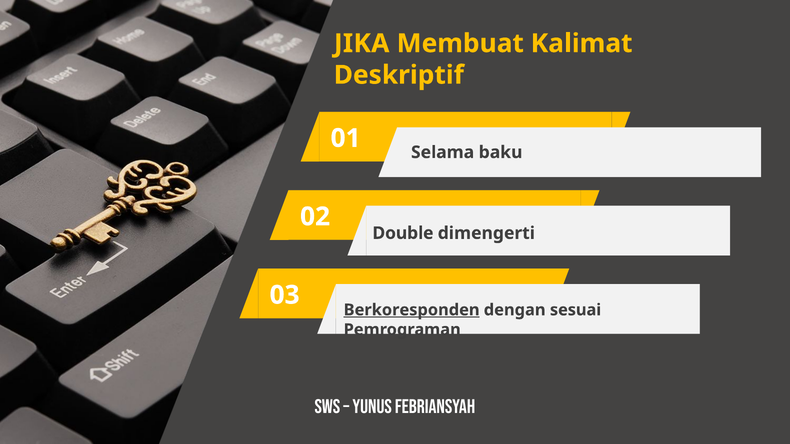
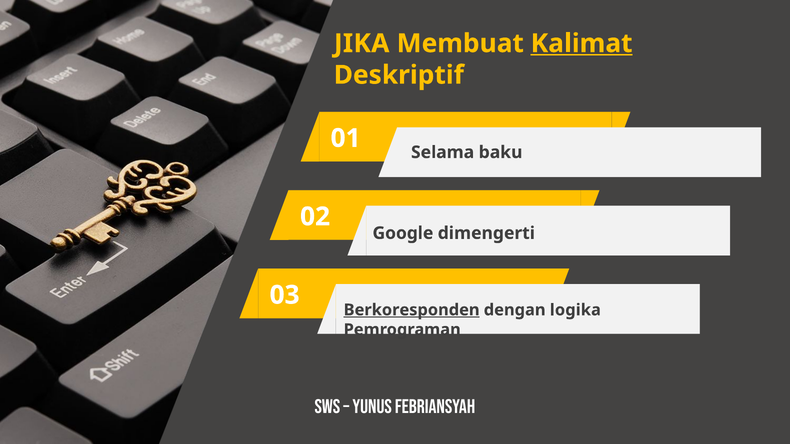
Kalimat underline: none -> present
Double: Double -> Google
sesuai: sesuai -> logika
